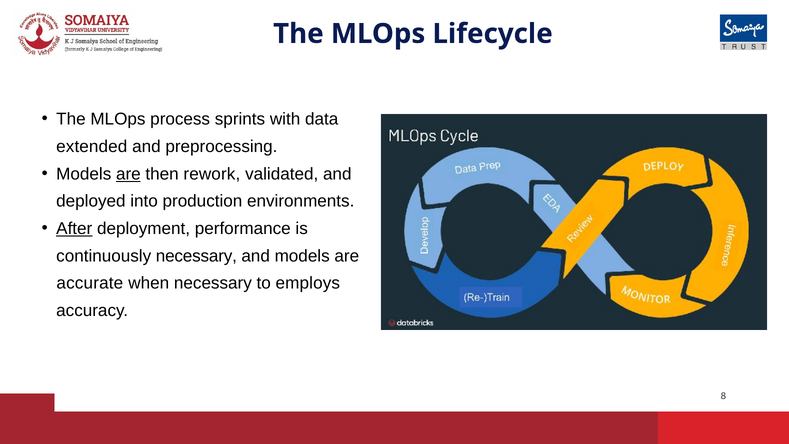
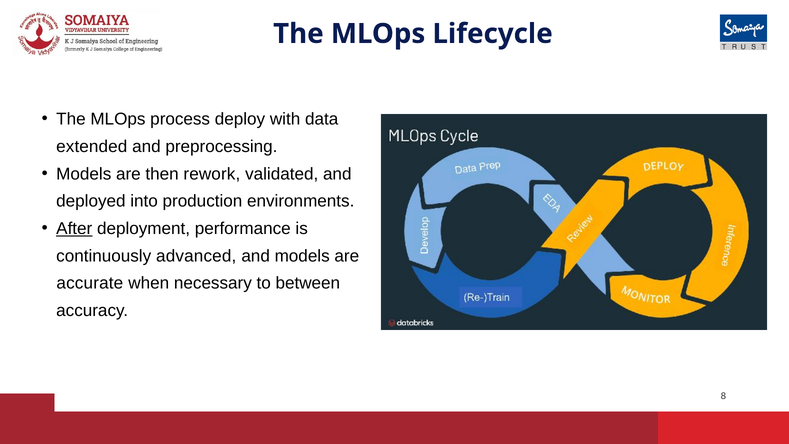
sprints: sprints -> deploy
are at (128, 174) underline: present -> none
continuously necessary: necessary -> advanced
employs: employs -> between
